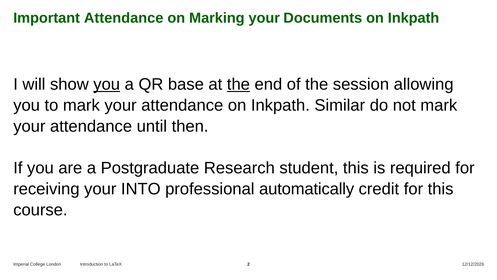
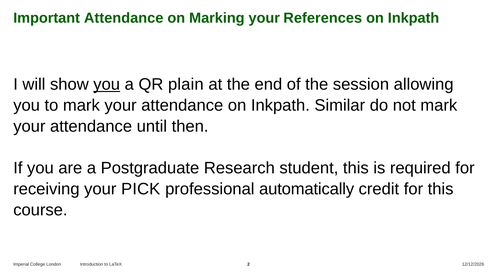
Documents: Documents -> References
base: base -> plain
the at (238, 84) underline: present -> none
INTO: INTO -> PICK
